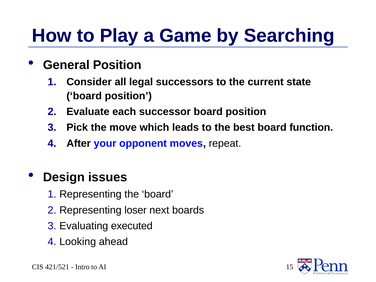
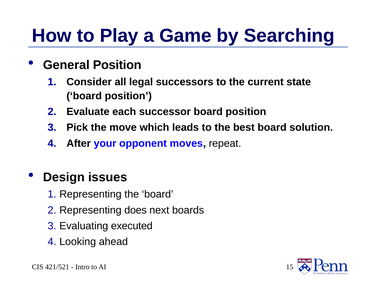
function: function -> solution
loser: loser -> does
